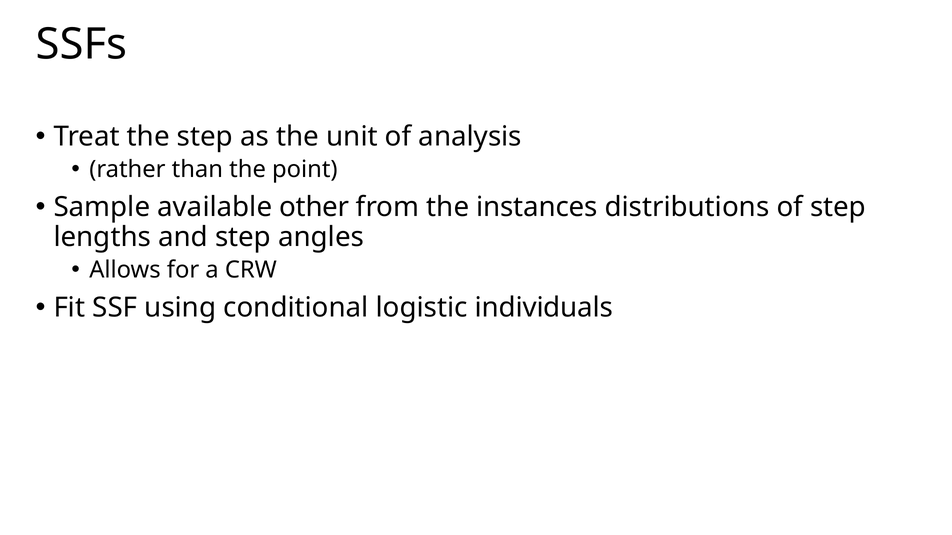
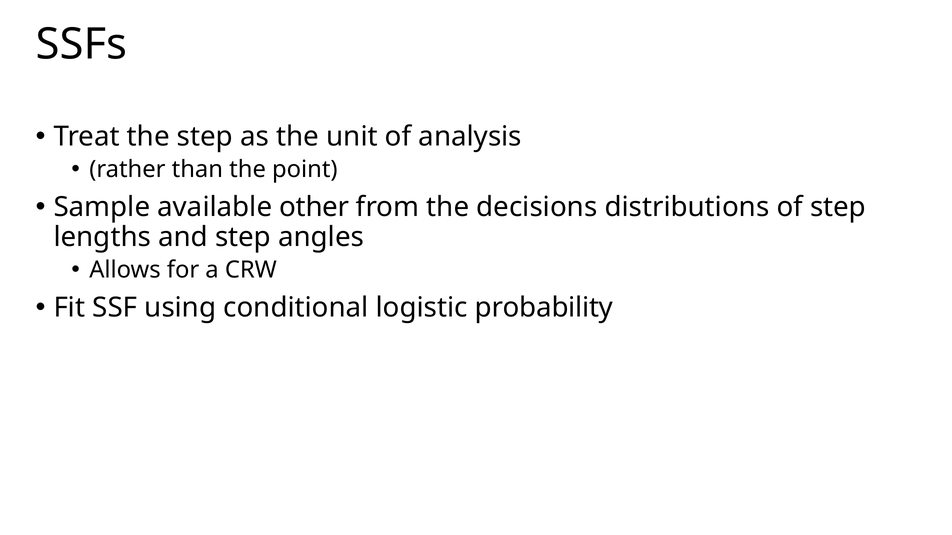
instances: instances -> decisions
individuals: individuals -> probability
